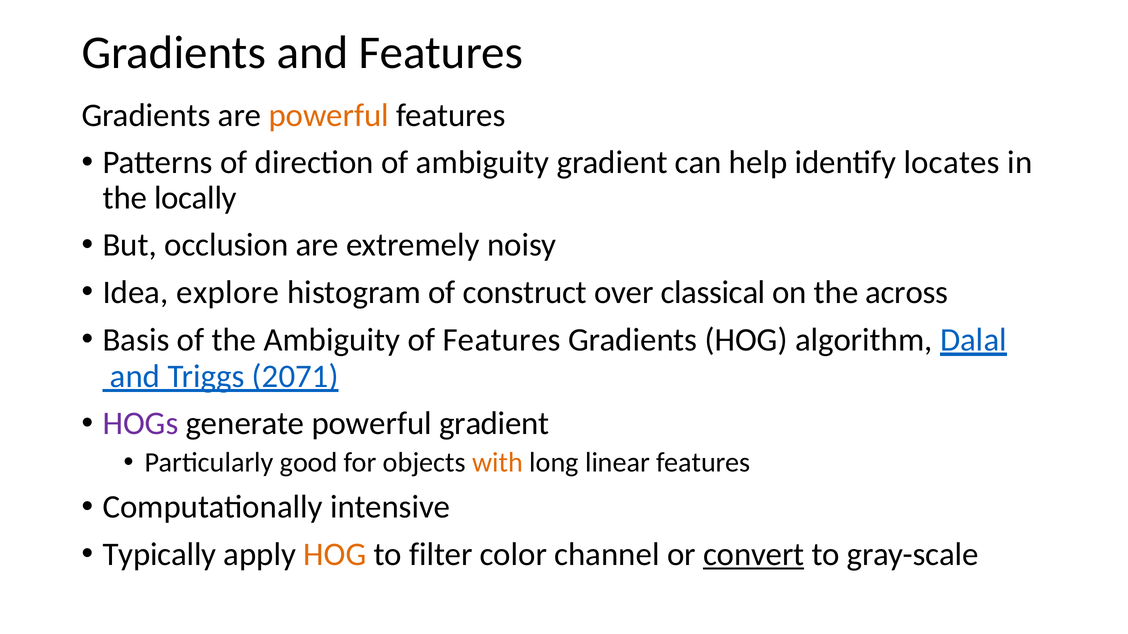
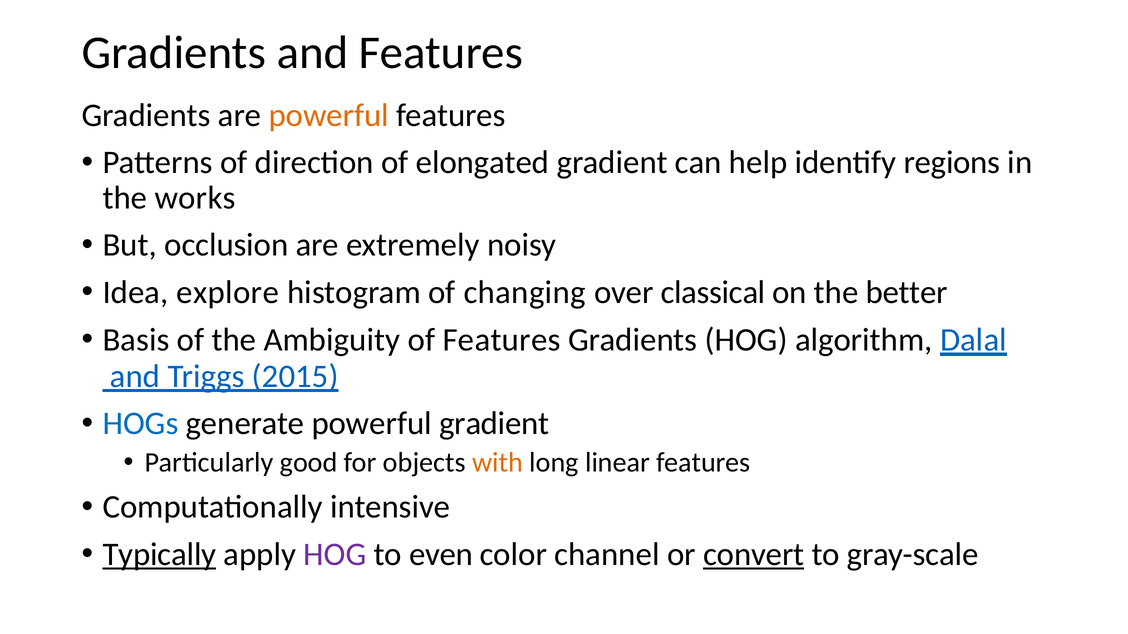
of ambiguity: ambiguity -> elongated
locates: locates -> regions
locally: locally -> works
construct: construct -> changing
across: across -> better
2071: 2071 -> 2015
HOGs colour: purple -> blue
Typically underline: none -> present
HOG at (335, 555) colour: orange -> purple
filter: filter -> even
